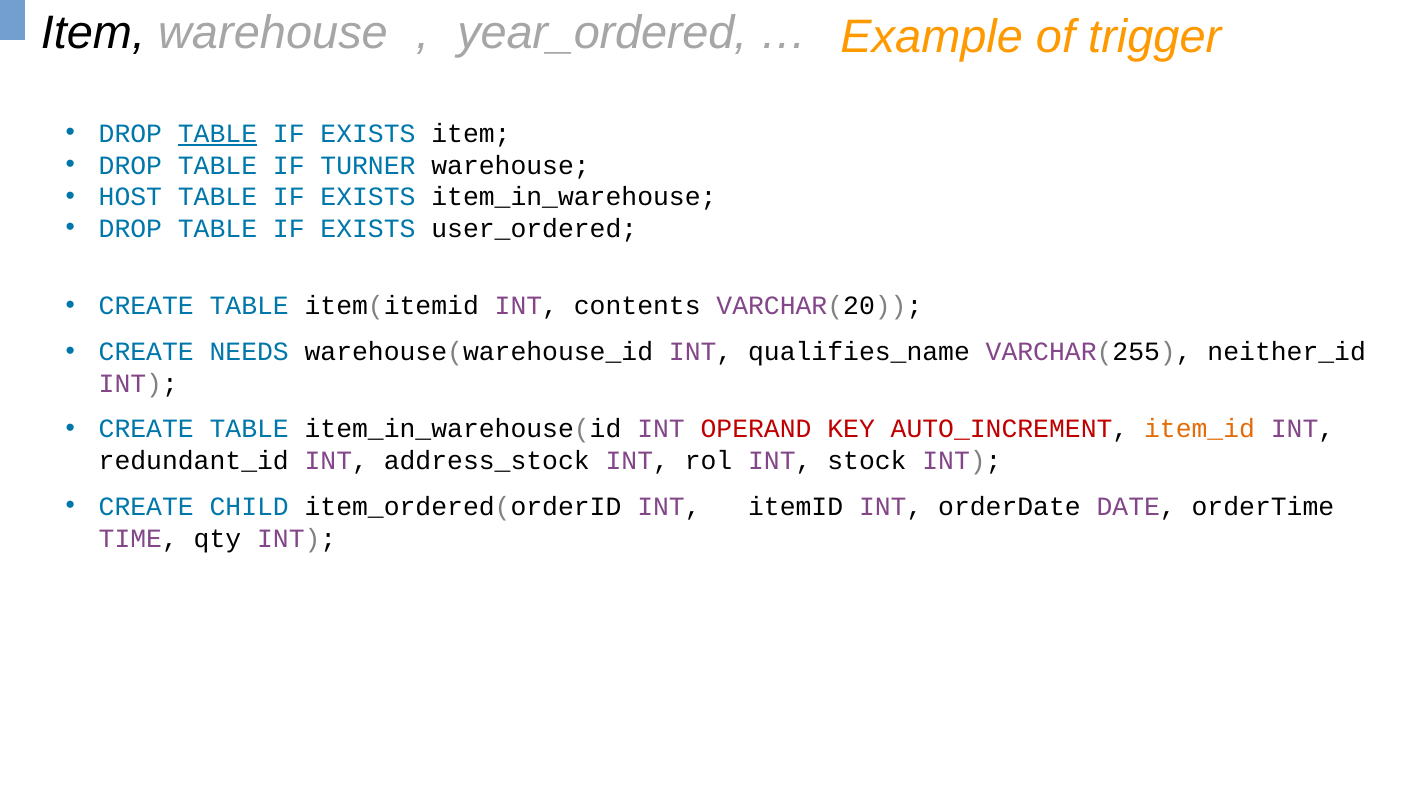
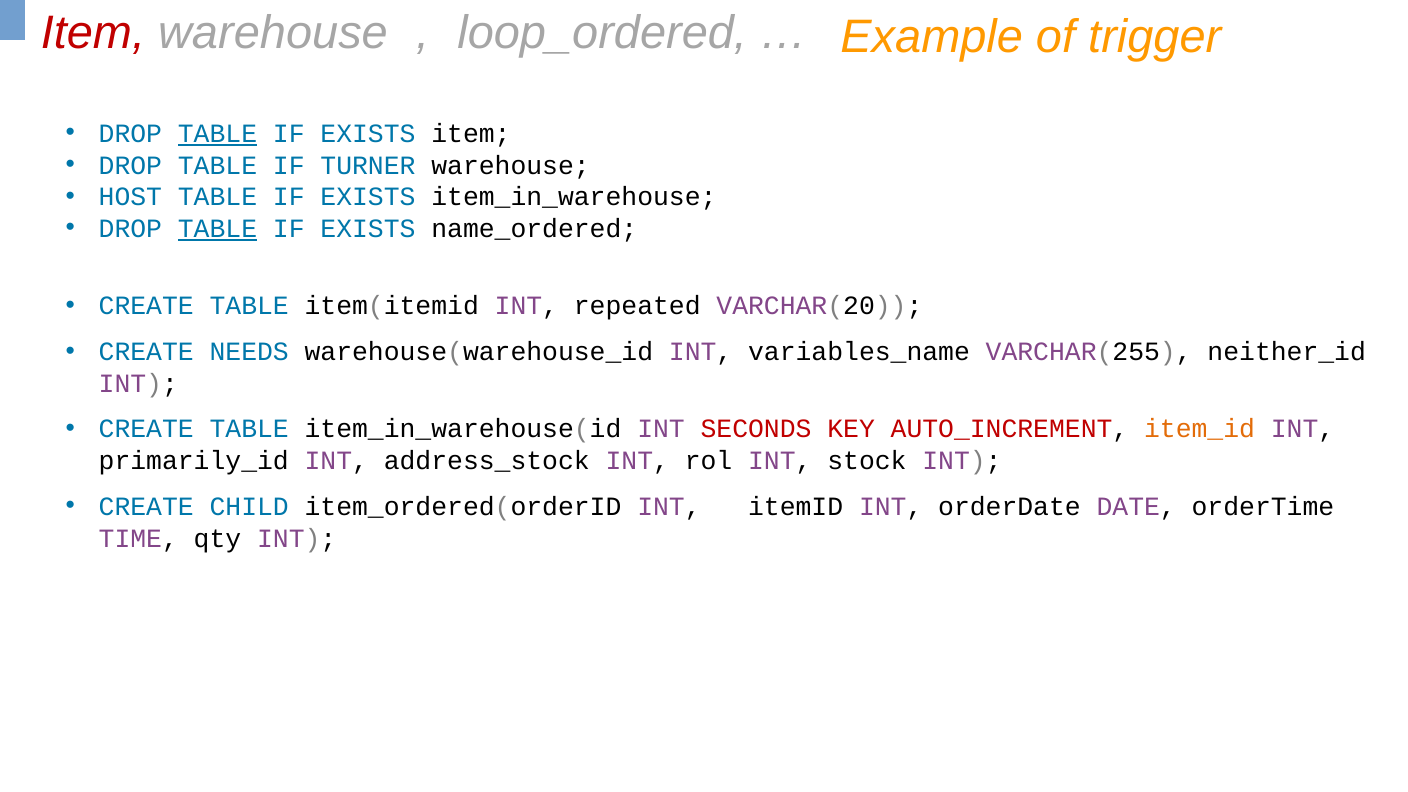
Item at (93, 33) colour: black -> red
year_ordered: year_ordered -> loop_ordered
TABLE at (217, 229) underline: none -> present
user_ordered: user_ordered -> name_ordered
contents: contents -> repeated
qualifies_name: qualifies_name -> variables_name
OPERAND: OPERAND -> SECONDS
redundant_id: redundant_id -> primarily_id
